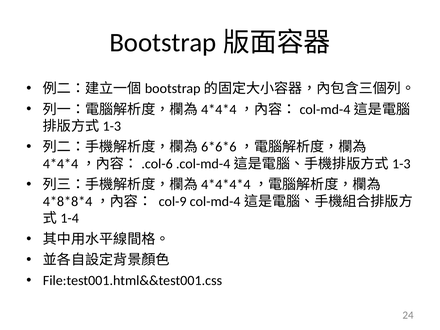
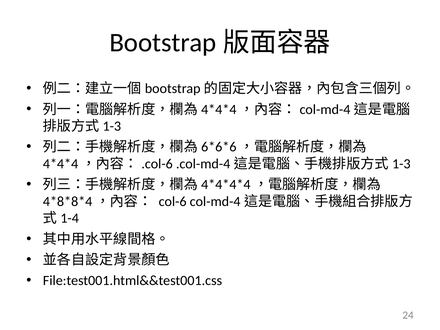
col-9: col-9 -> col-6
